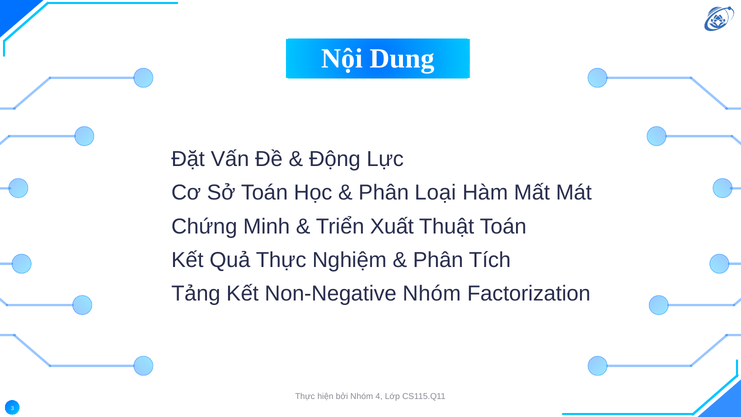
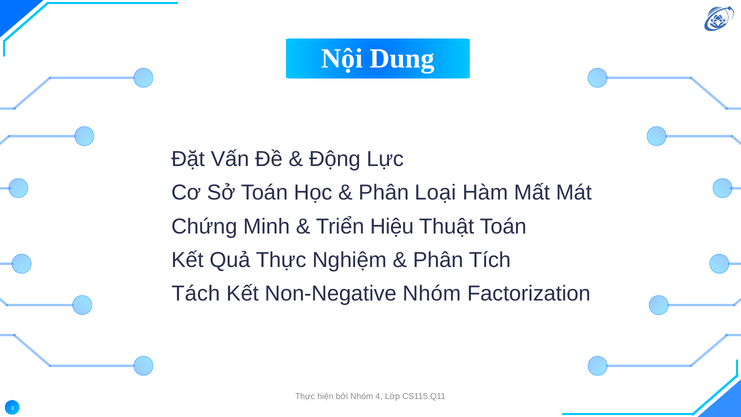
Xuất: Xuất -> Hiệu
Tảng: Tảng -> Tách
